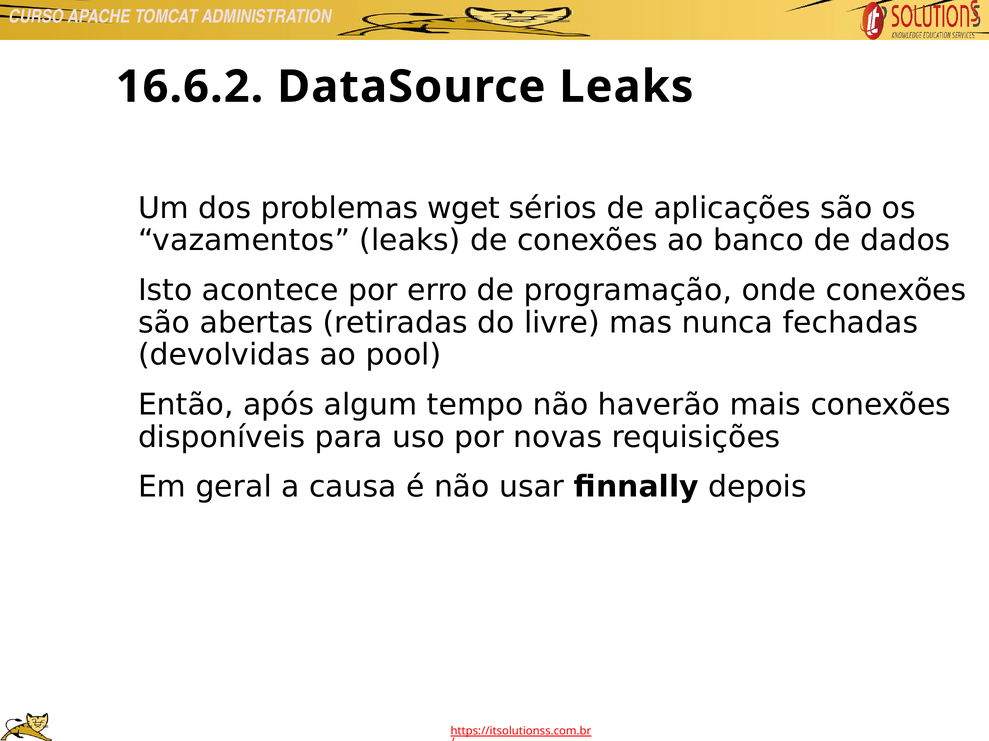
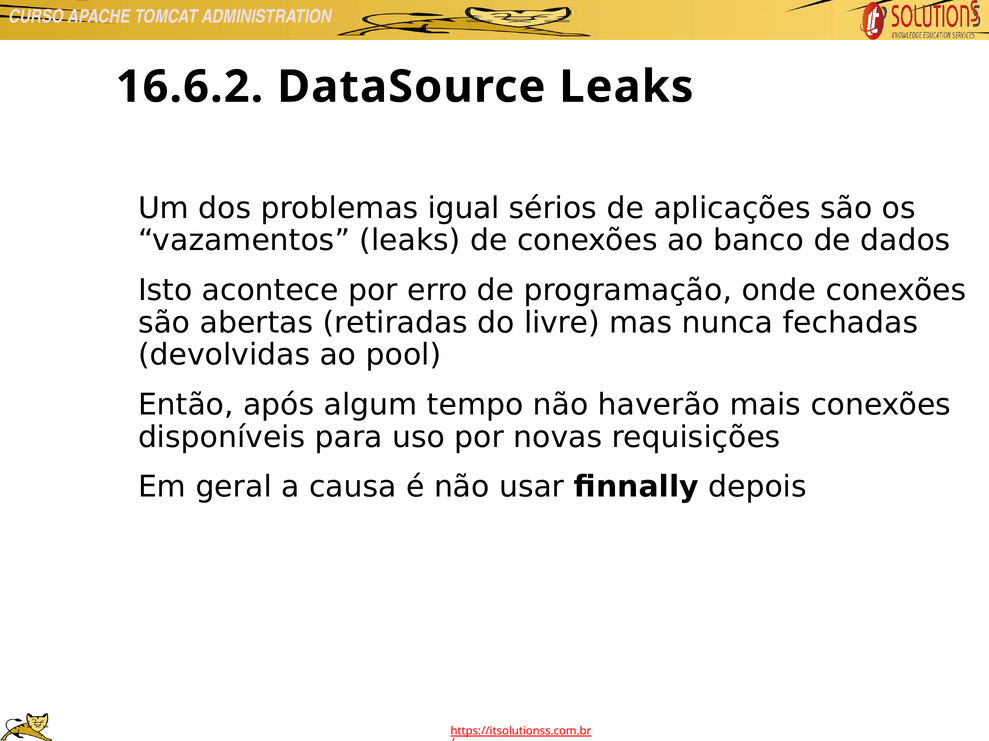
wget: wget -> igual
